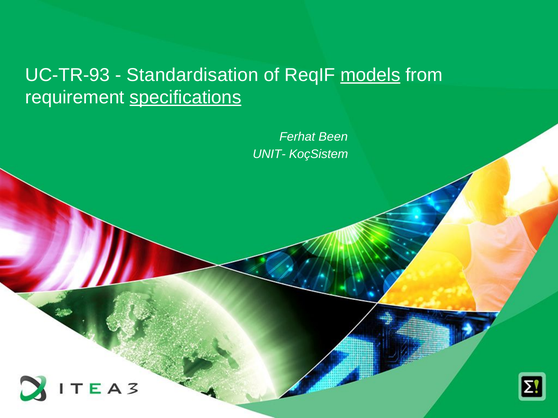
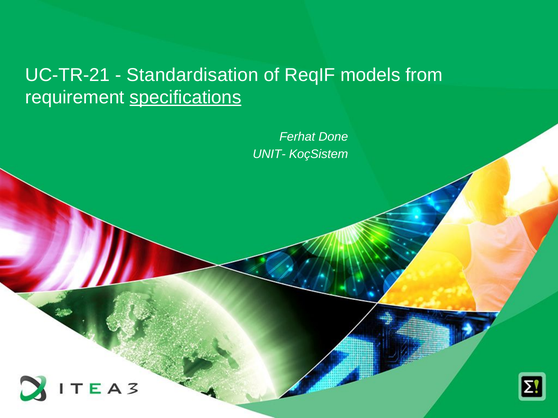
UC-TR-93: UC-TR-93 -> UC-TR-21
models underline: present -> none
Been: Been -> Done
